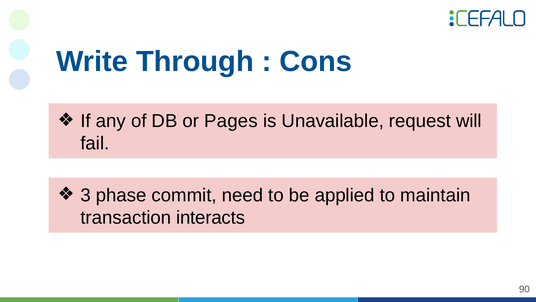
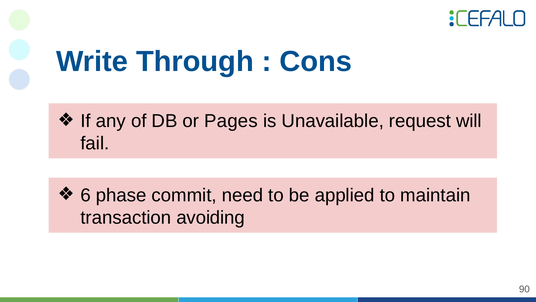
3: 3 -> 6
interacts: interacts -> avoiding
